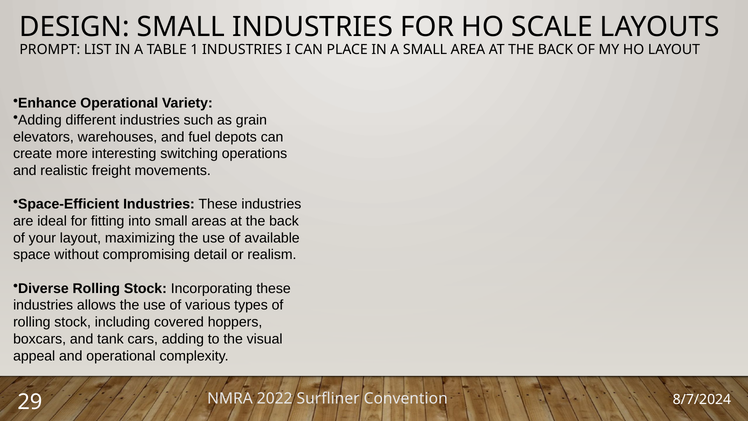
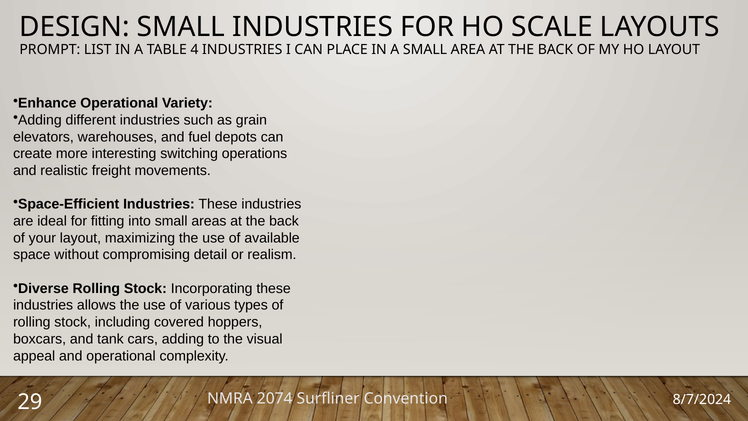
1: 1 -> 4
2022: 2022 -> 2074
